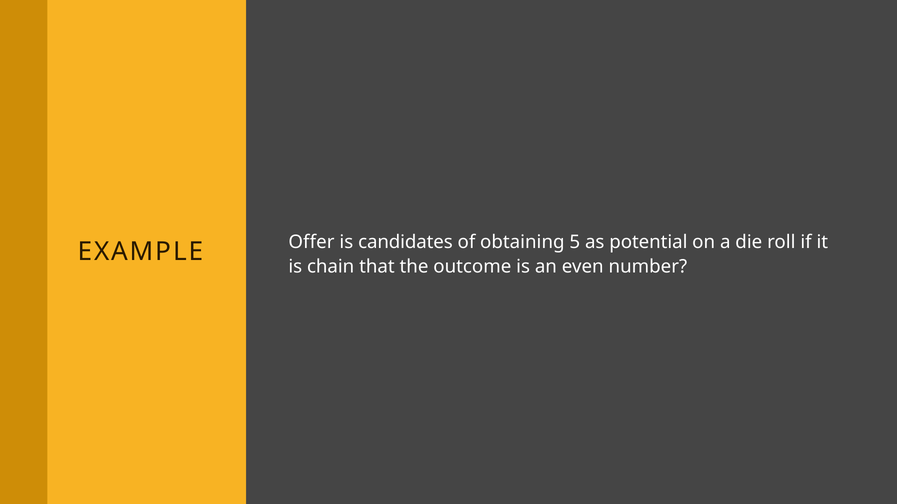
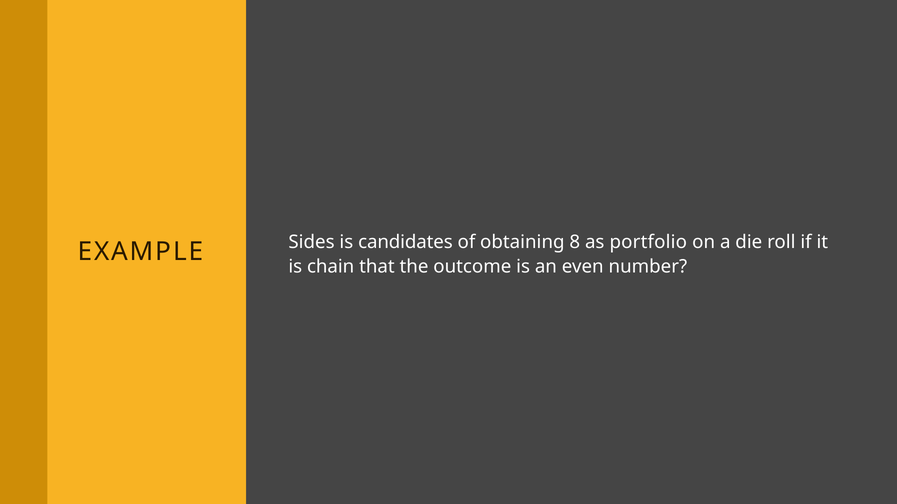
Offer: Offer -> Sides
5: 5 -> 8
potential: potential -> portfolio
